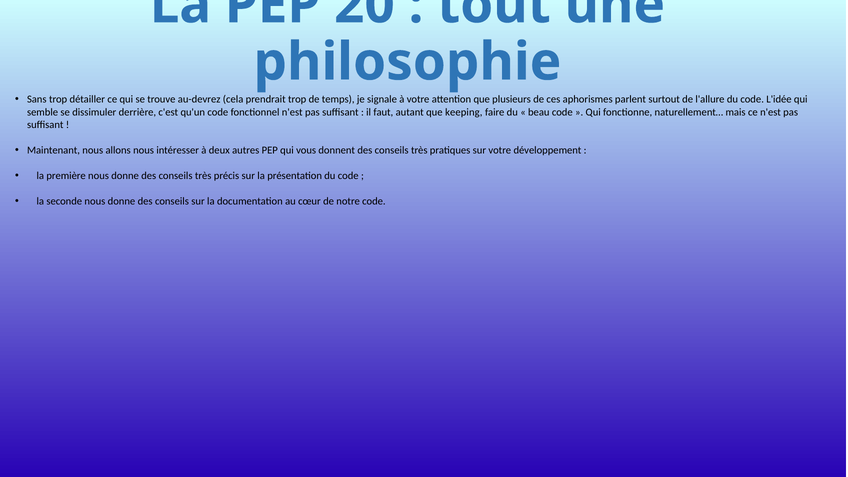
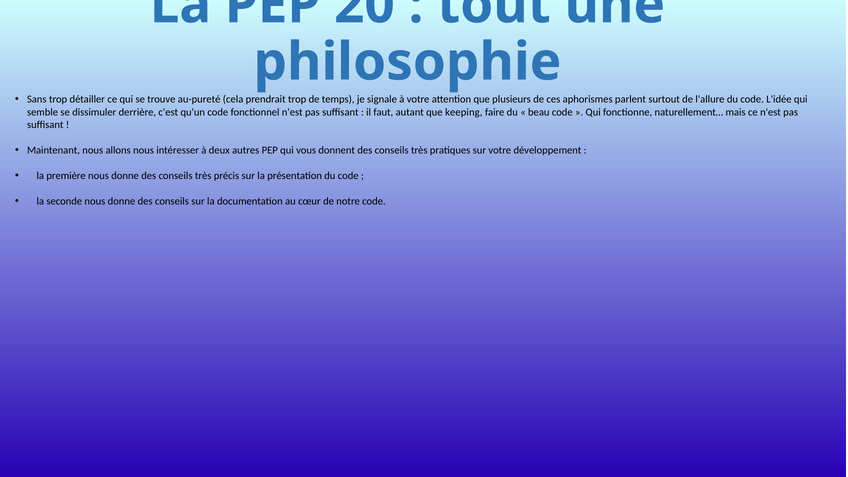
au-devrez: au-devrez -> au-pureté
